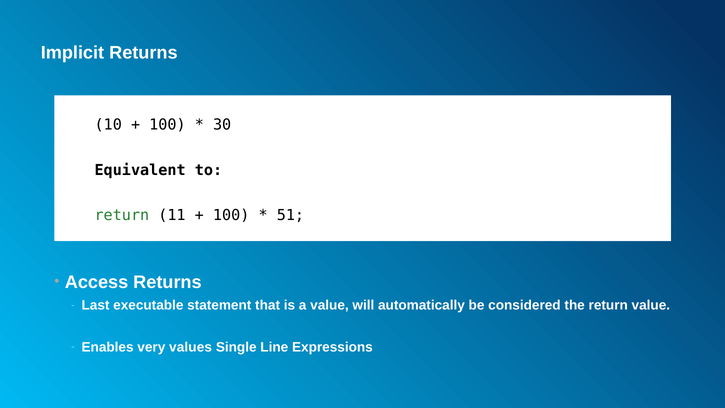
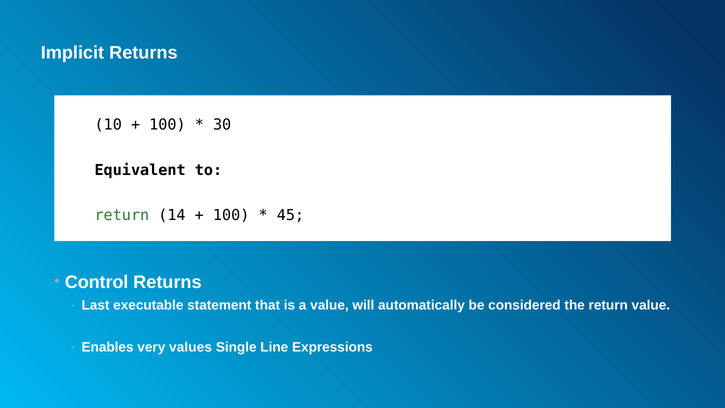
11: 11 -> 14
51: 51 -> 45
Access: Access -> Control
